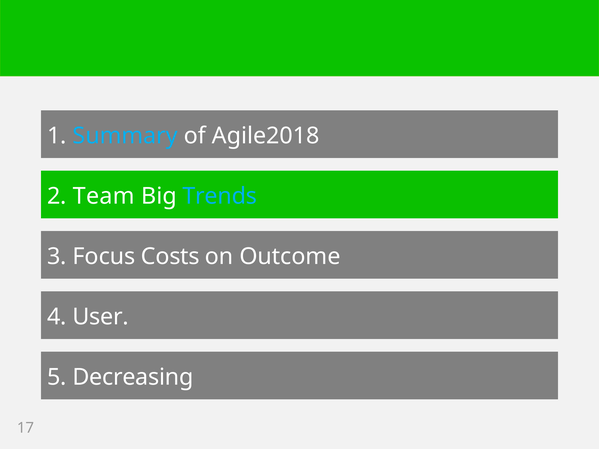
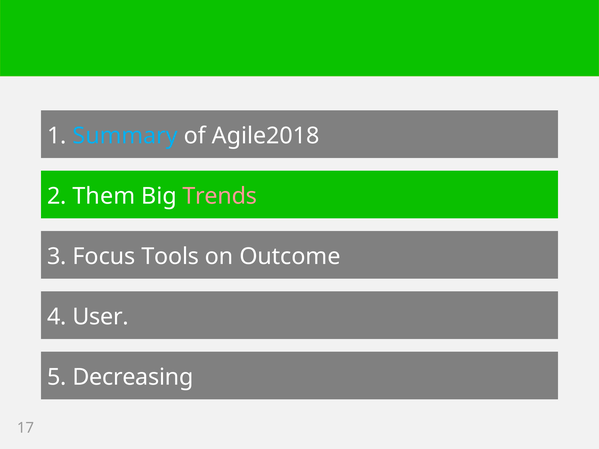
Team: Team -> Them
Trends colour: light blue -> pink
Costs: Costs -> Tools
